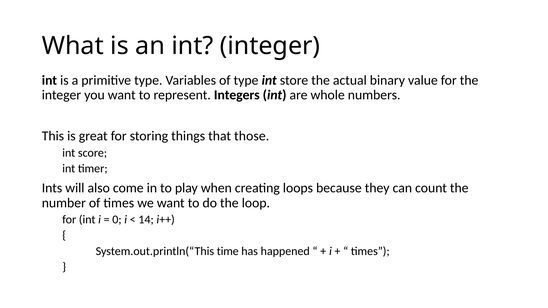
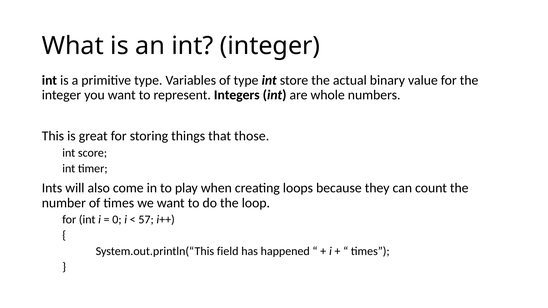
14: 14 -> 57
time: time -> field
